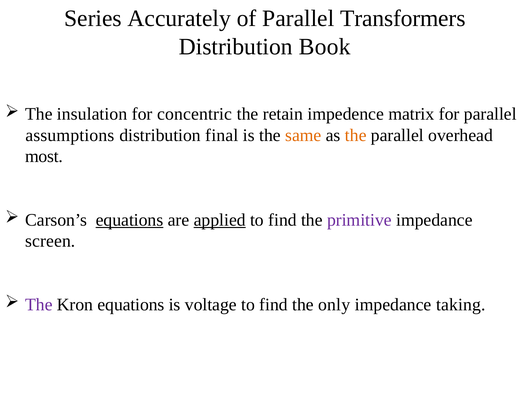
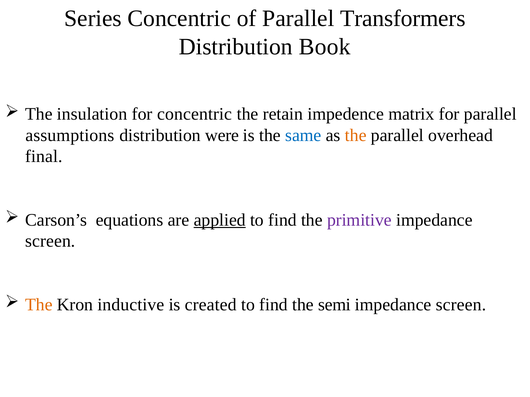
Series Accurately: Accurately -> Concentric
final: final -> were
same colour: orange -> blue
most: most -> final
equations at (130, 220) underline: present -> none
The at (39, 305) colour: purple -> orange
Kron equations: equations -> inductive
voltage: voltage -> created
only: only -> semi
taking at (461, 305): taking -> screen
